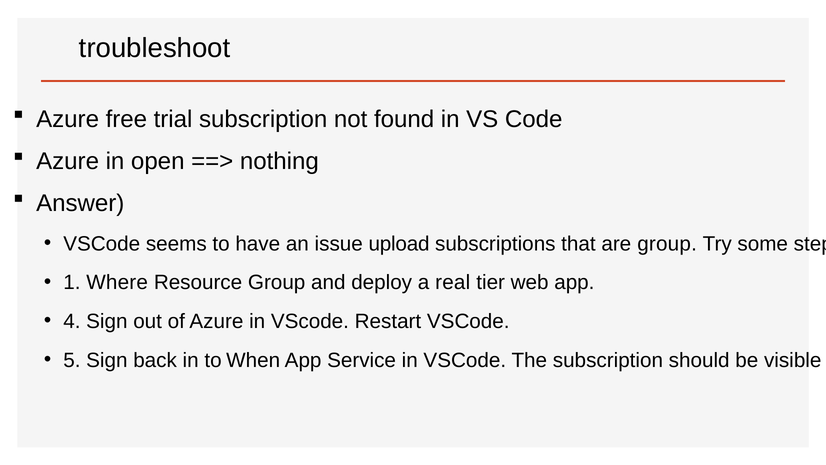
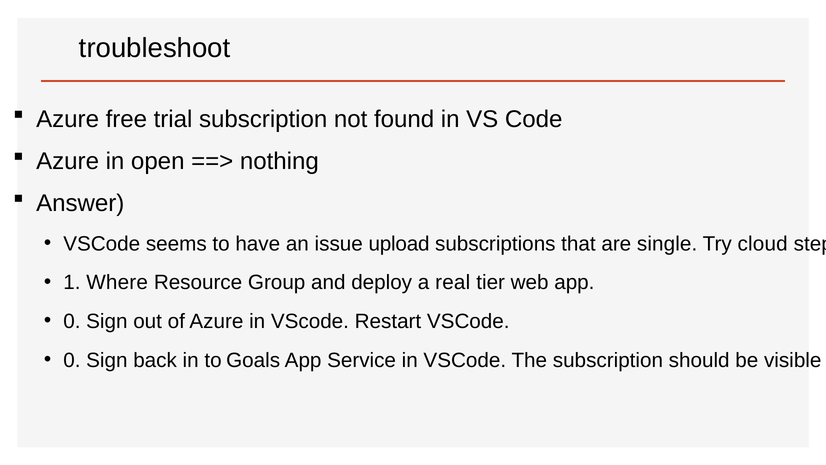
are group: group -> single
some: some -> cloud
4 at (72, 321): 4 -> 0
5 at (72, 360): 5 -> 0
When: When -> Goals
